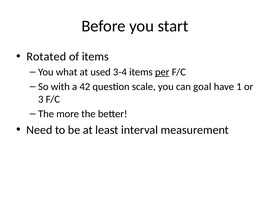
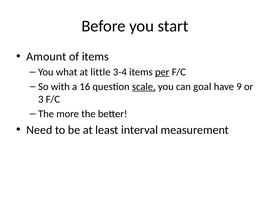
Rotated: Rotated -> Amount
used: used -> little
42: 42 -> 16
scale underline: none -> present
1: 1 -> 9
